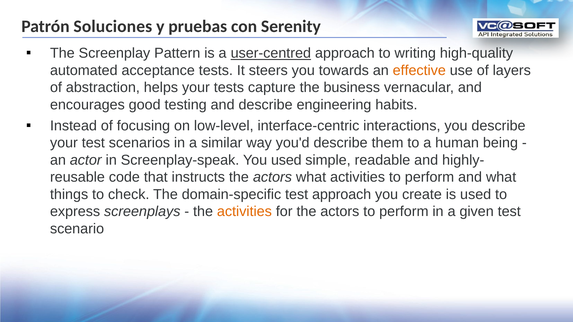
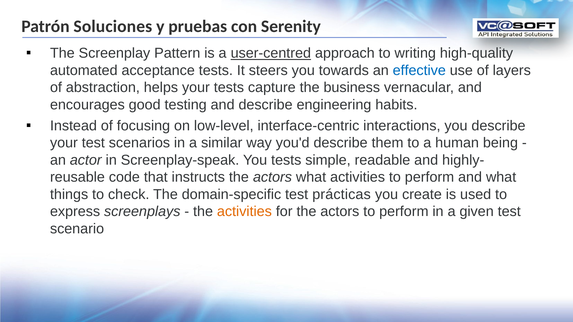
effective colour: orange -> blue
You used: used -> tests
test approach: approach -> prácticas
